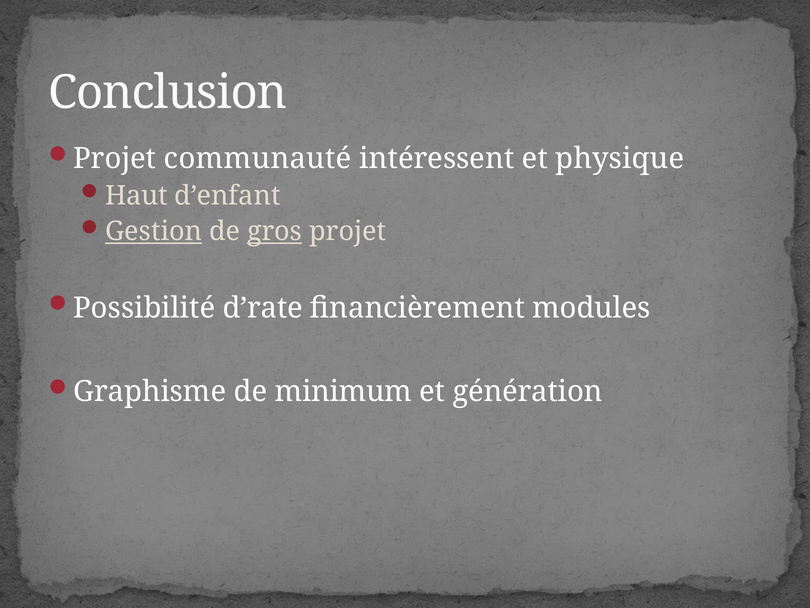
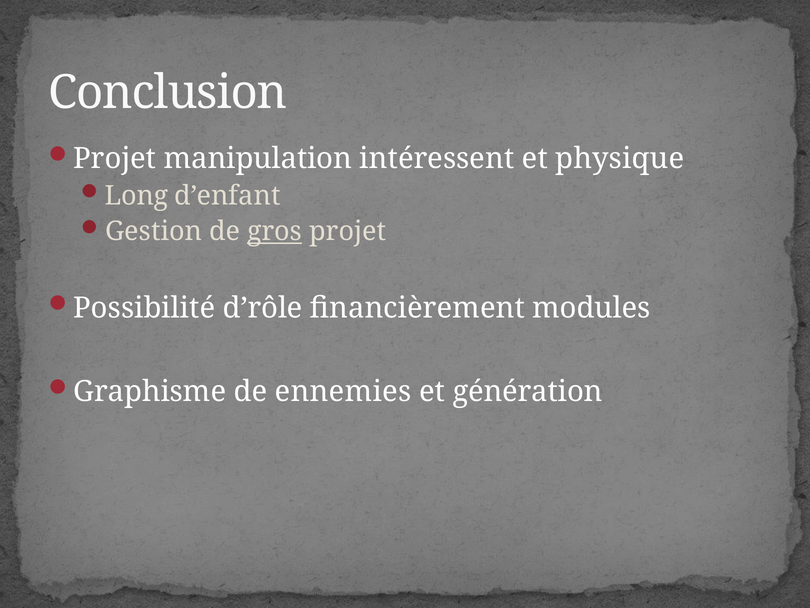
communauté: communauté -> manipulation
Haut: Haut -> Long
Gestion underline: present -> none
d’rate: d’rate -> d’rôle
minimum: minimum -> ennemies
